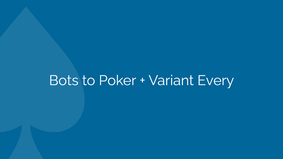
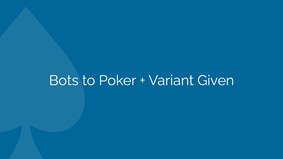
Every: Every -> Given
